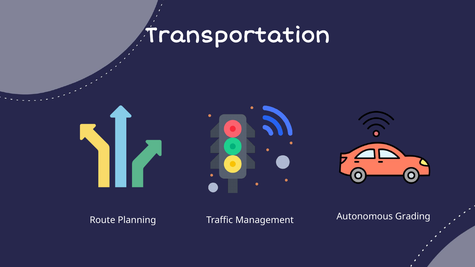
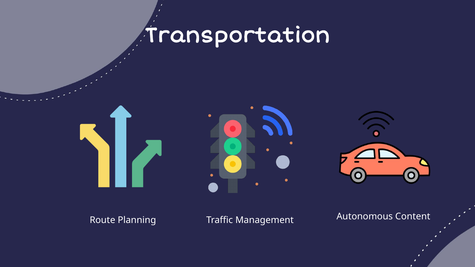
Grading: Grading -> Content
